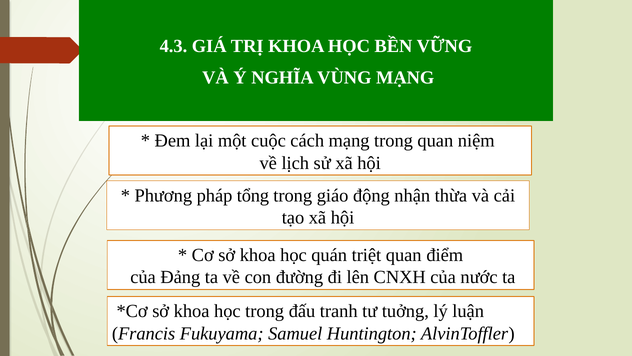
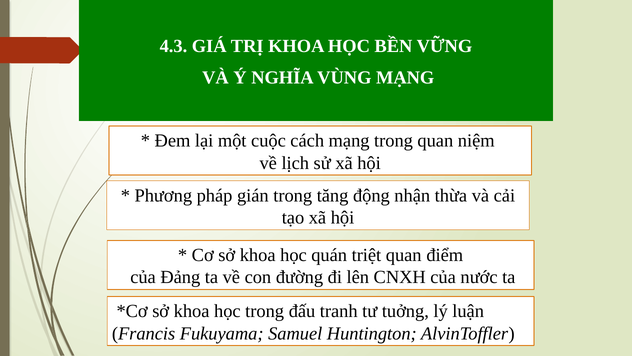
tổng: tổng -> gián
giáo: giáo -> tăng
